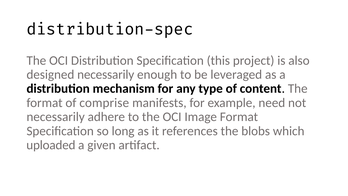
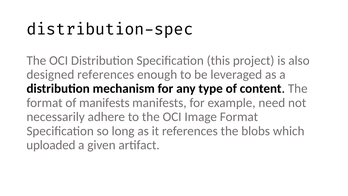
designed necessarily: necessarily -> references
of comprise: comprise -> manifests
